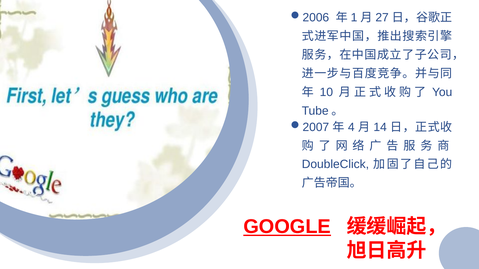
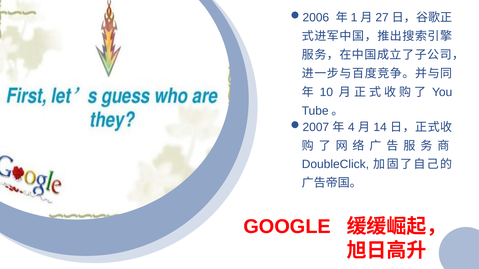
GOOGLE underline: present -> none
